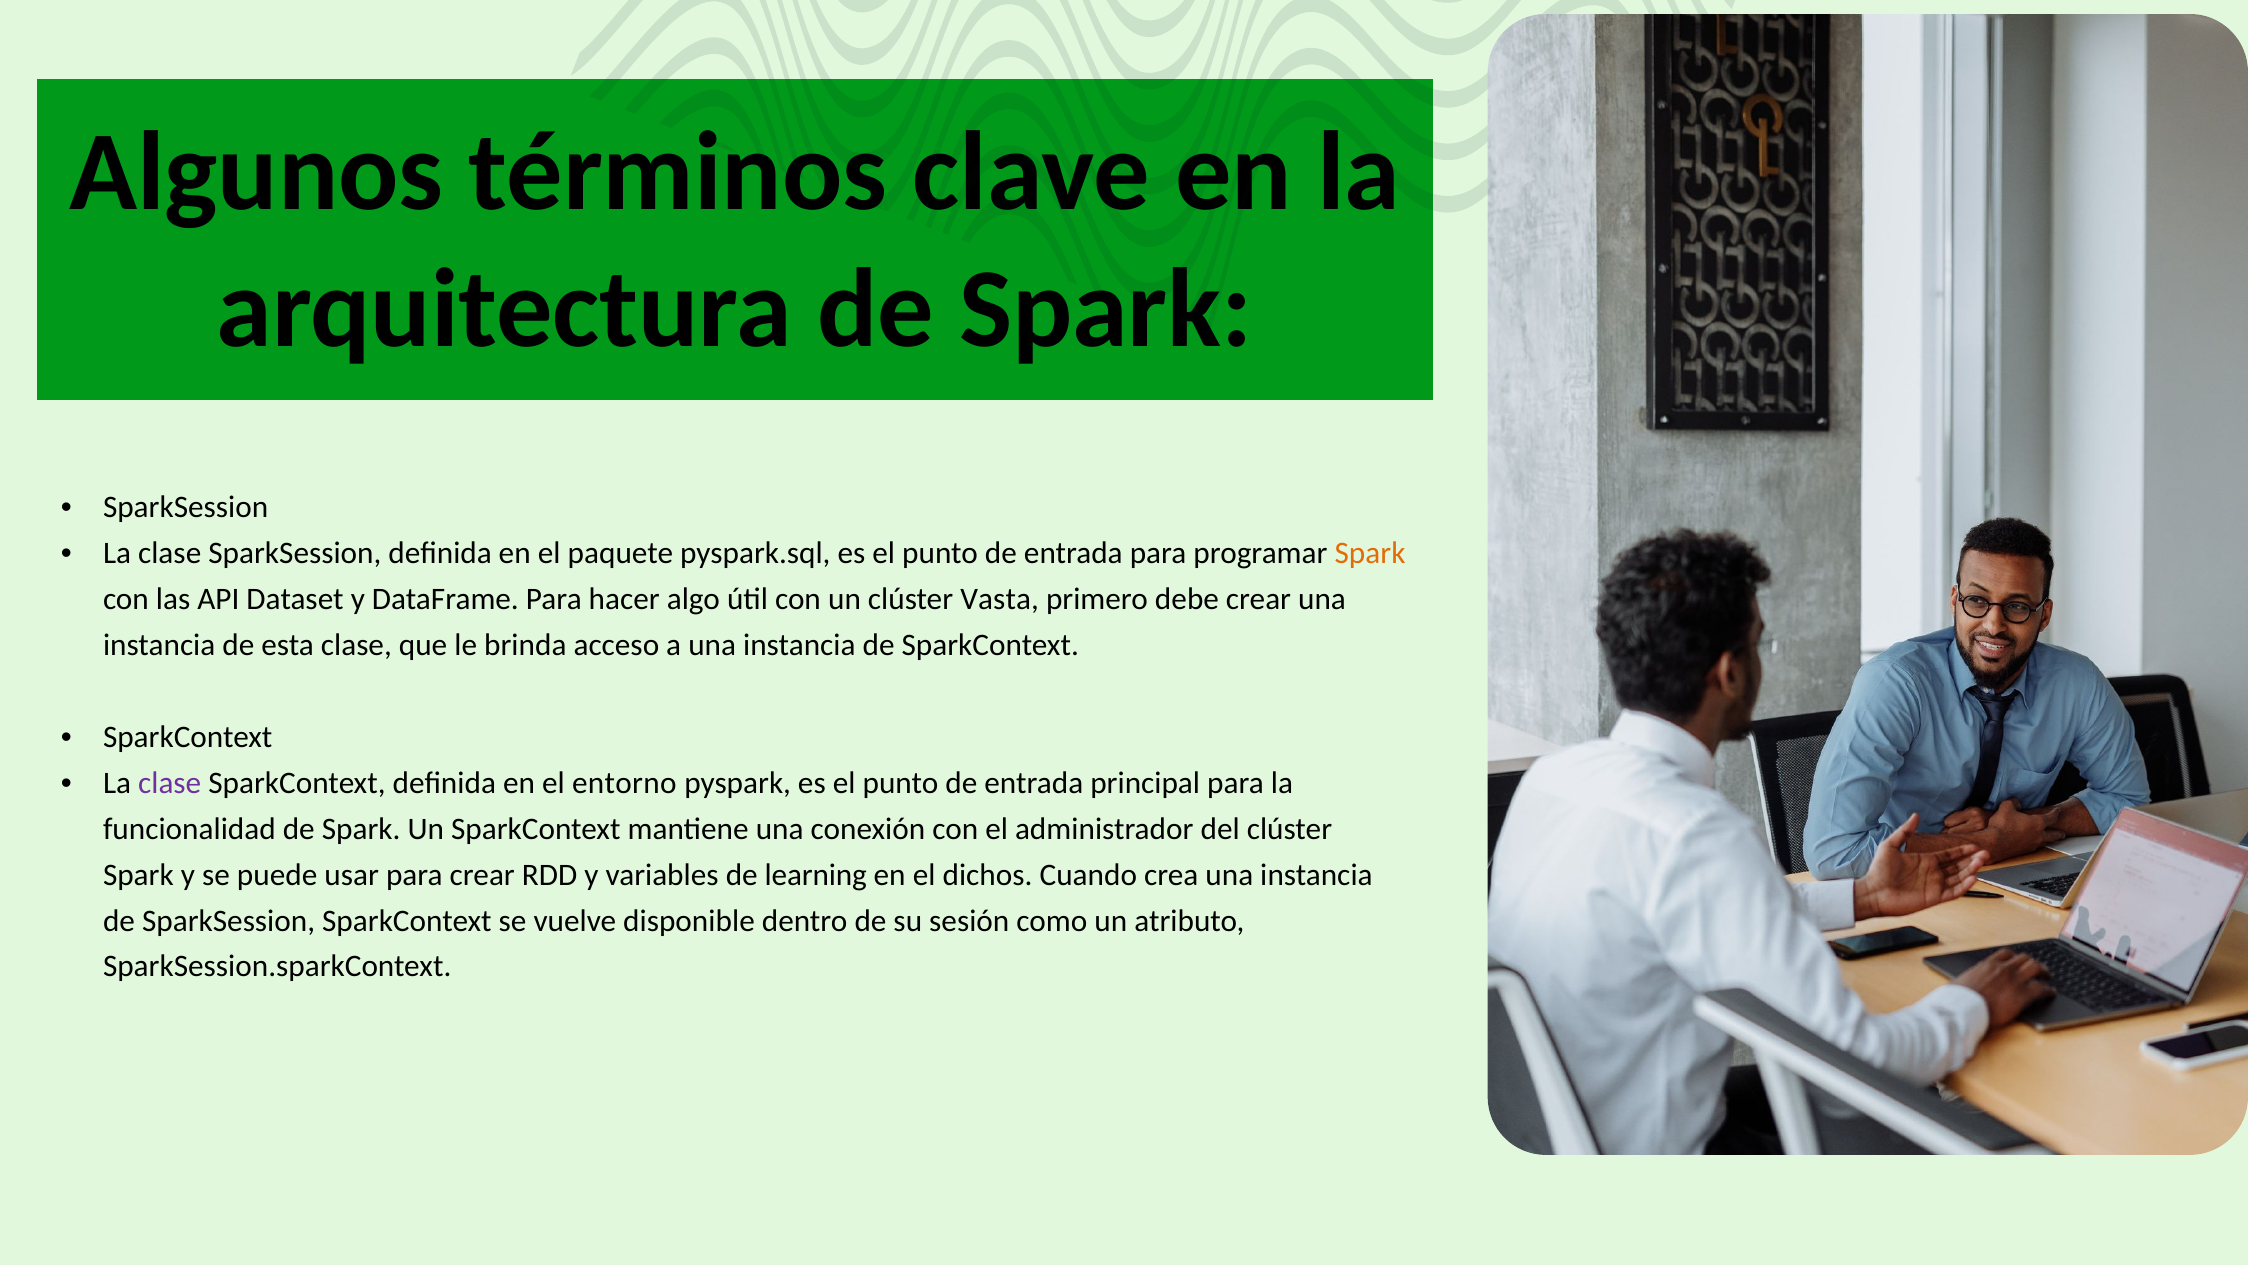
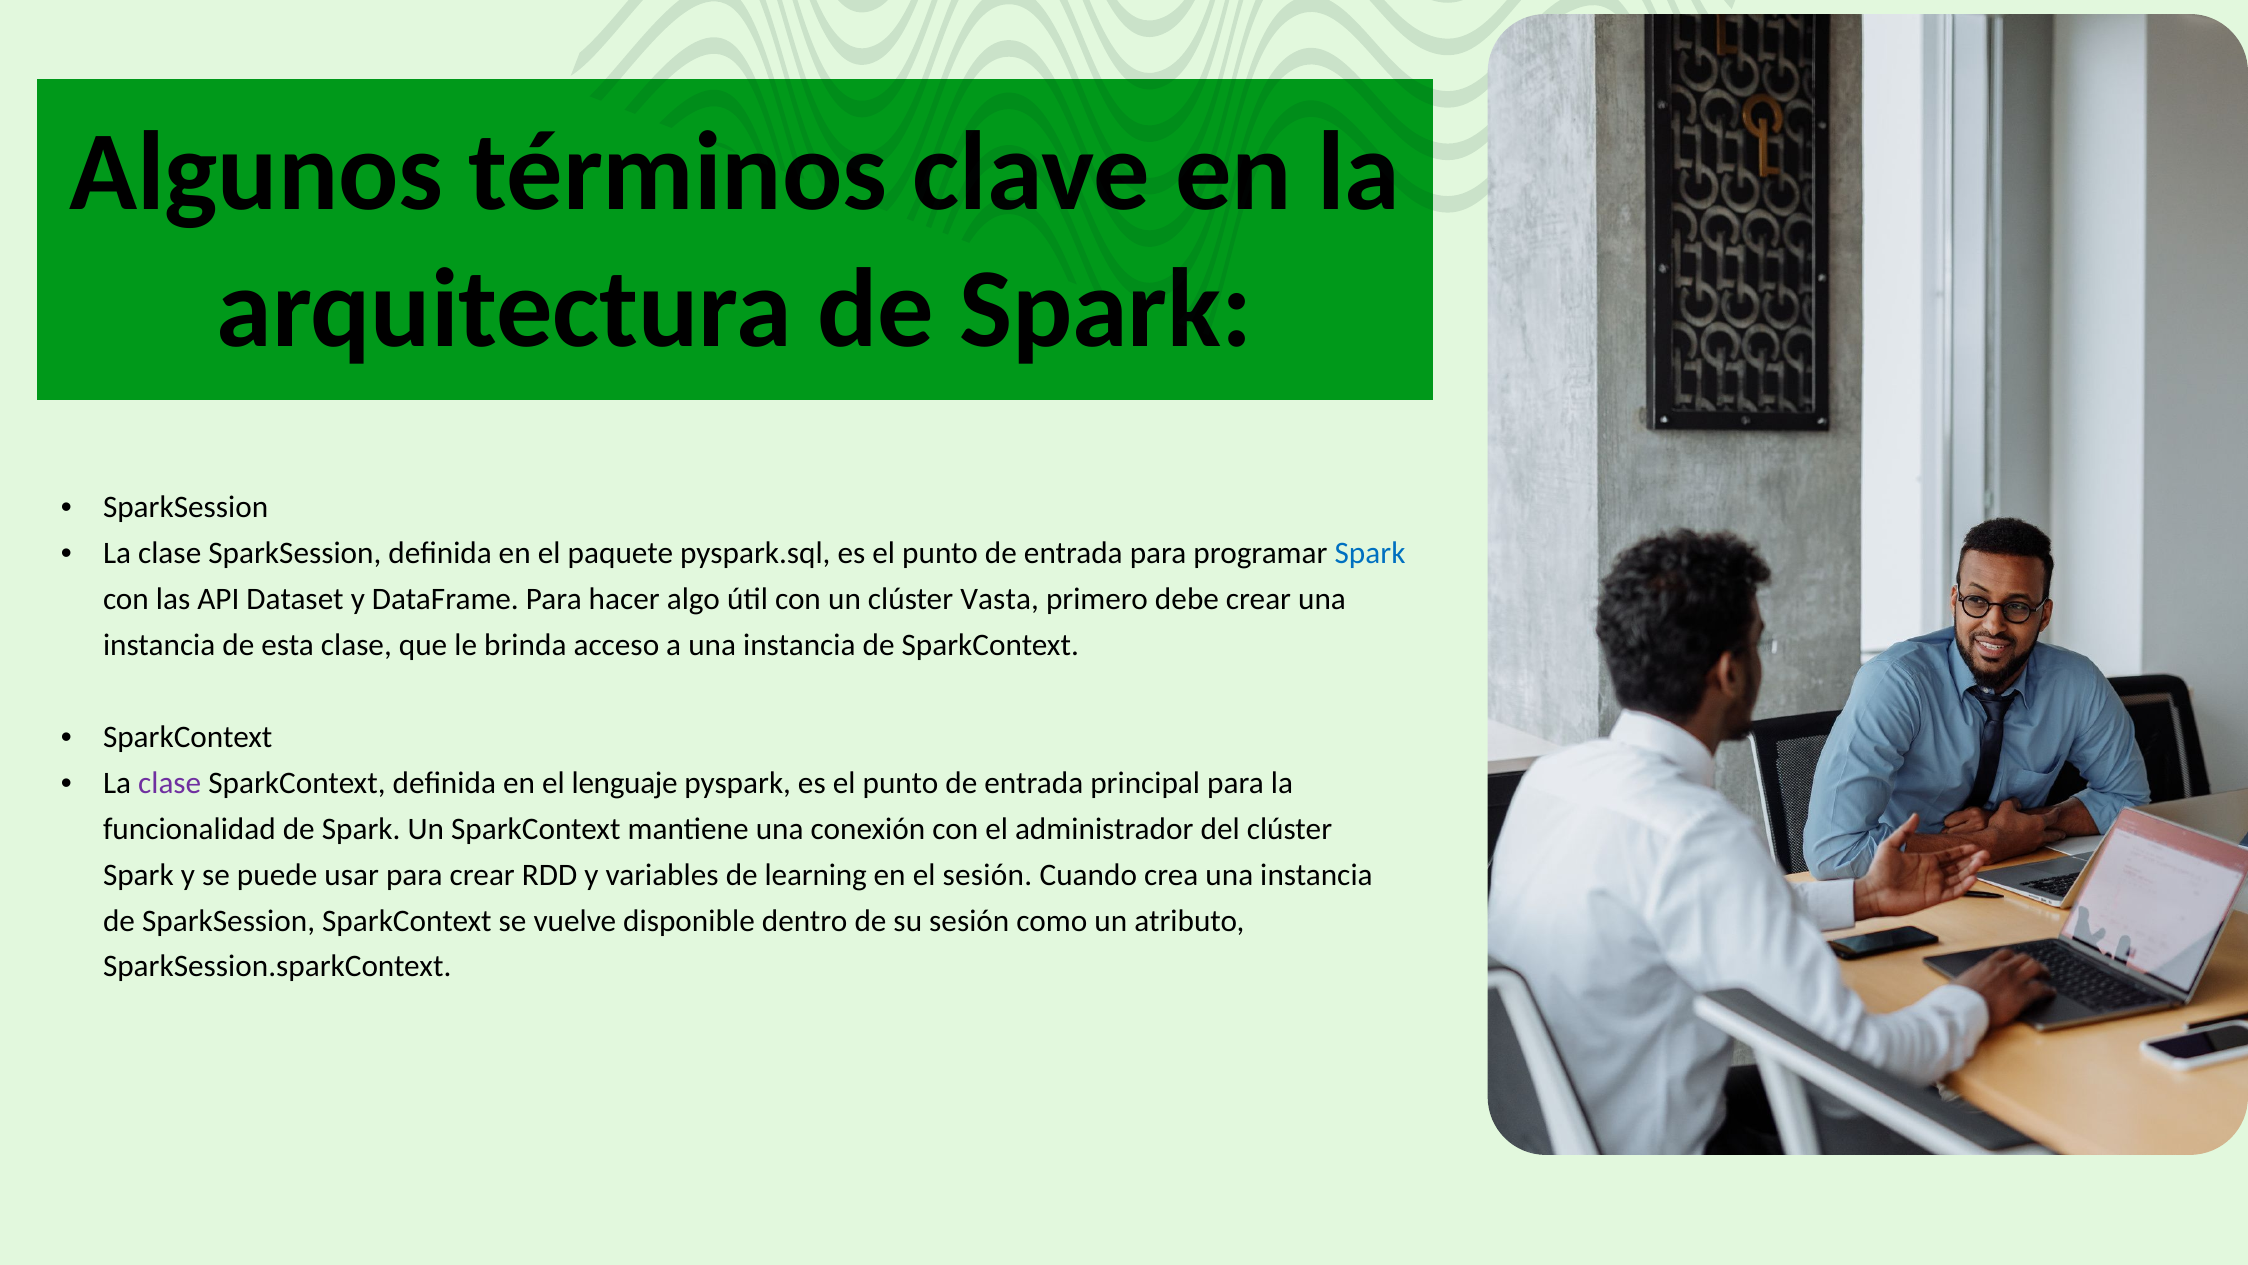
Spark at (1370, 553) colour: orange -> blue
entorno: entorno -> lenguaje
el dichos: dichos -> sesión
